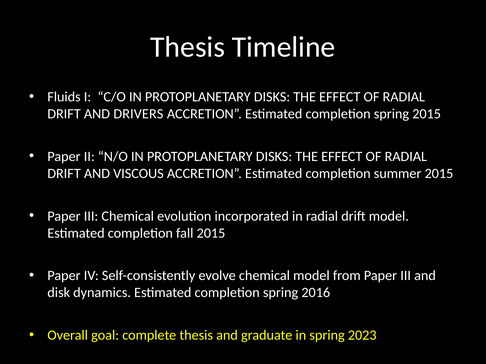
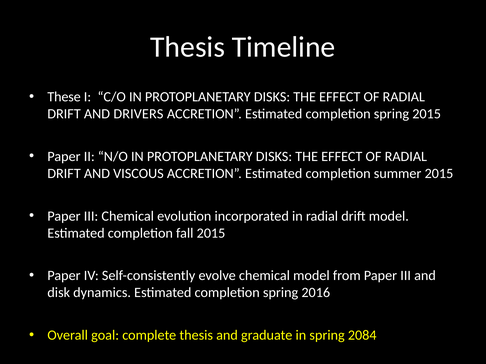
Fluids: Fluids -> These
2023: 2023 -> 2084
